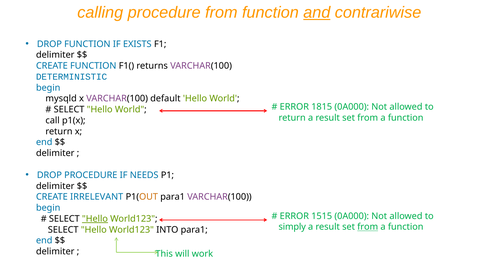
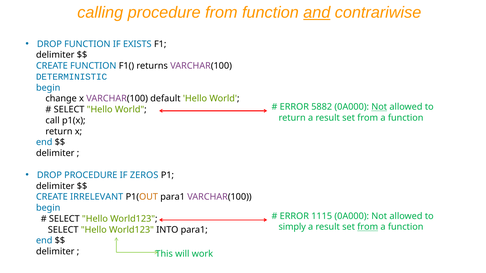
mysqld: mysqld -> change
1815: 1815 -> 5882
Not at (379, 107) underline: none -> present
NEEDS: NEEDS -> ZEROS
1515: 1515 -> 1115
Hello at (95, 219) underline: present -> none
